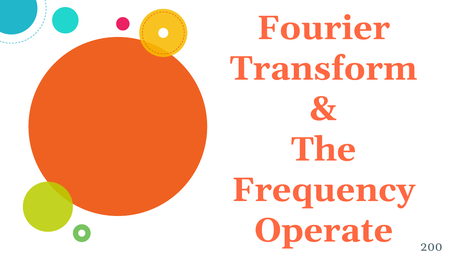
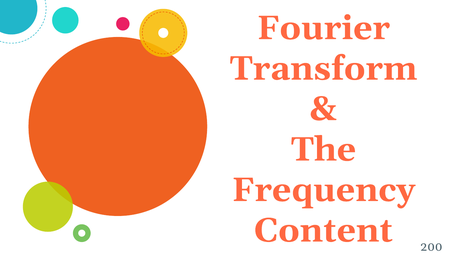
Operate: Operate -> Content
